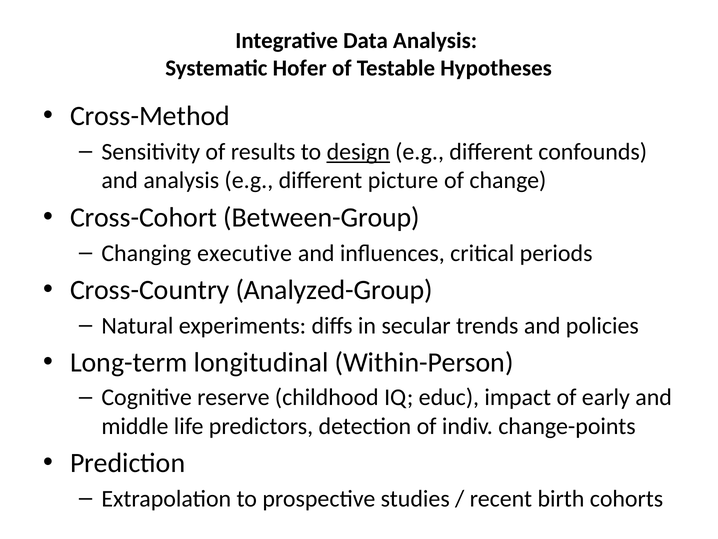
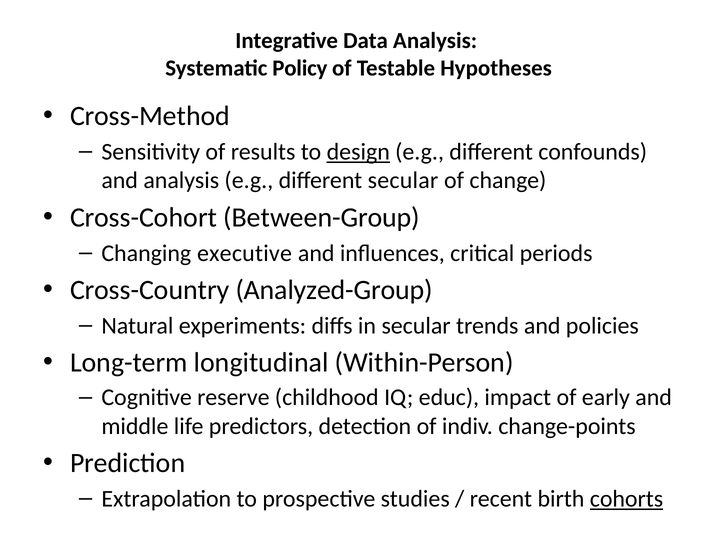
Hofer: Hofer -> Policy
different picture: picture -> secular
cohorts underline: none -> present
